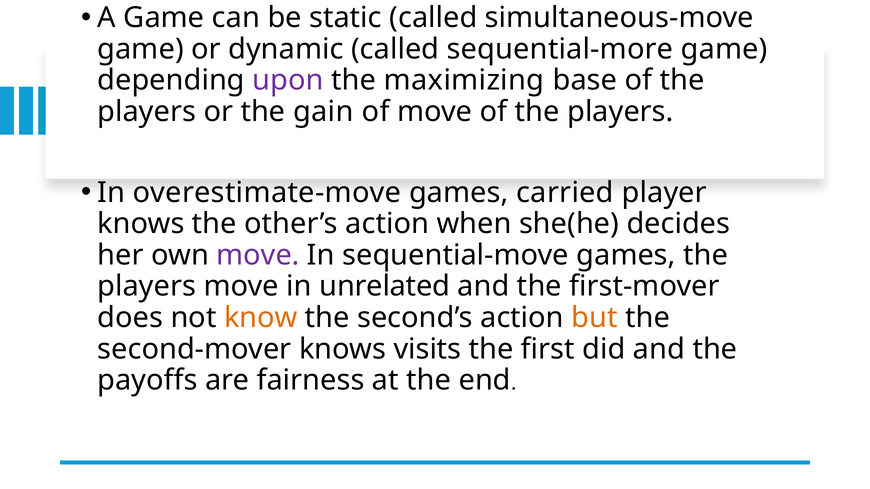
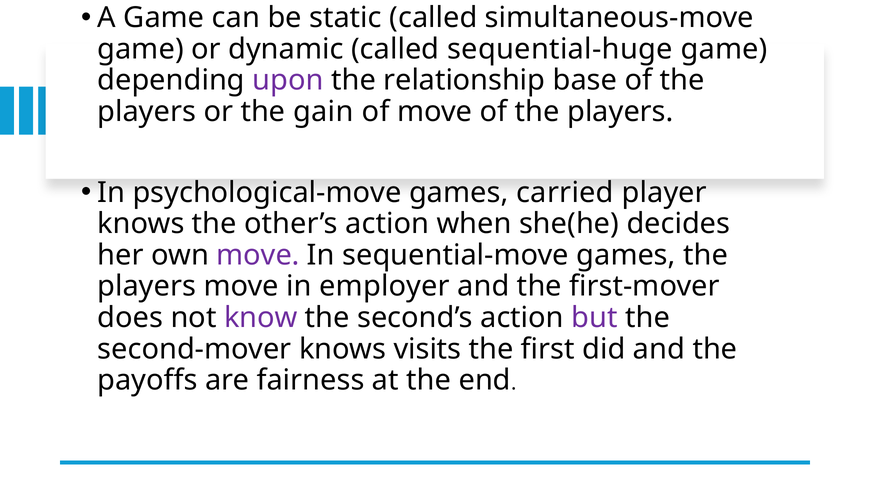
sequential-more: sequential-more -> sequential-huge
maximizing: maximizing -> relationship
overestimate-move: overestimate-move -> psychological-move
unrelated: unrelated -> employer
know colour: orange -> purple
but colour: orange -> purple
